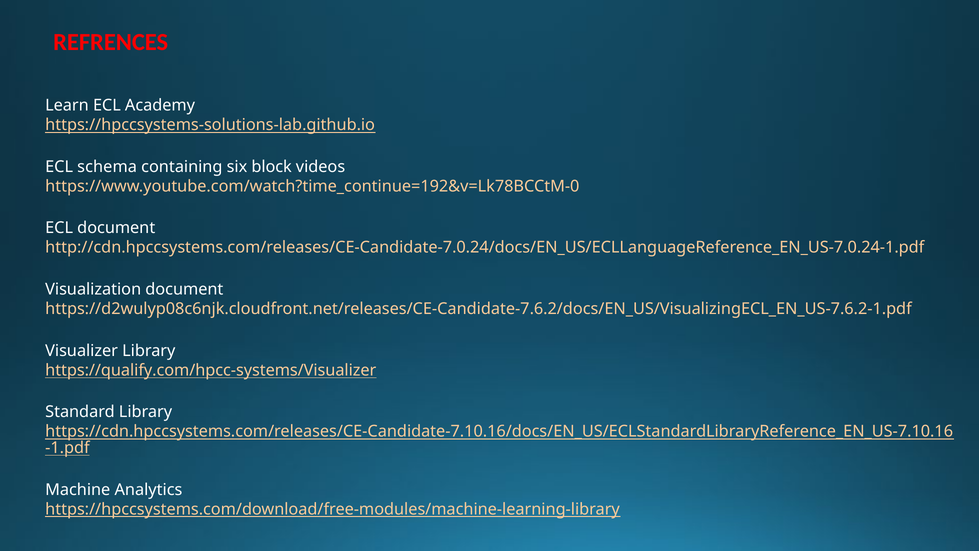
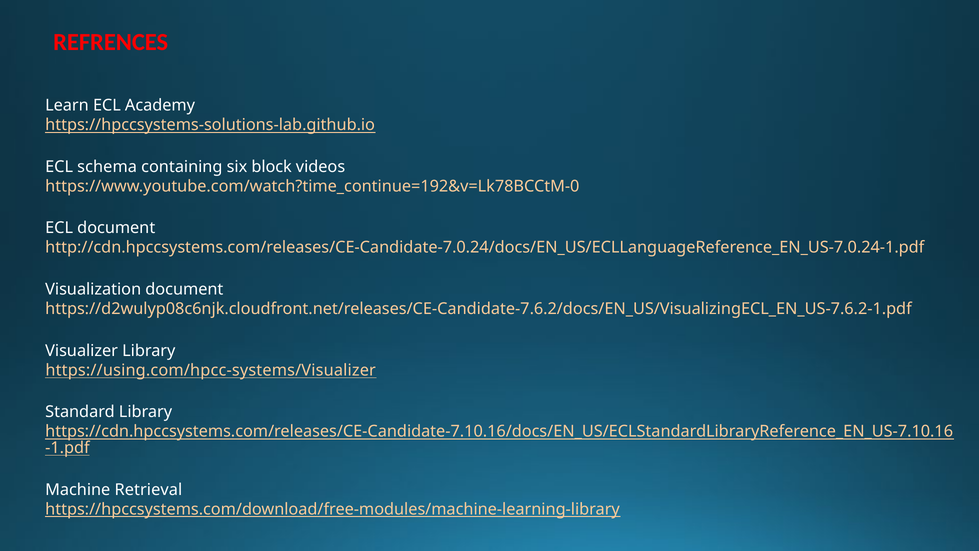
https://qualify.com/hpcc-systems/Visualizer: https://qualify.com/hpcc-systems/Visualizer -> https://using.com/hpcc-systems/Visualizer
Analytics: Analytics -> Retrieval
